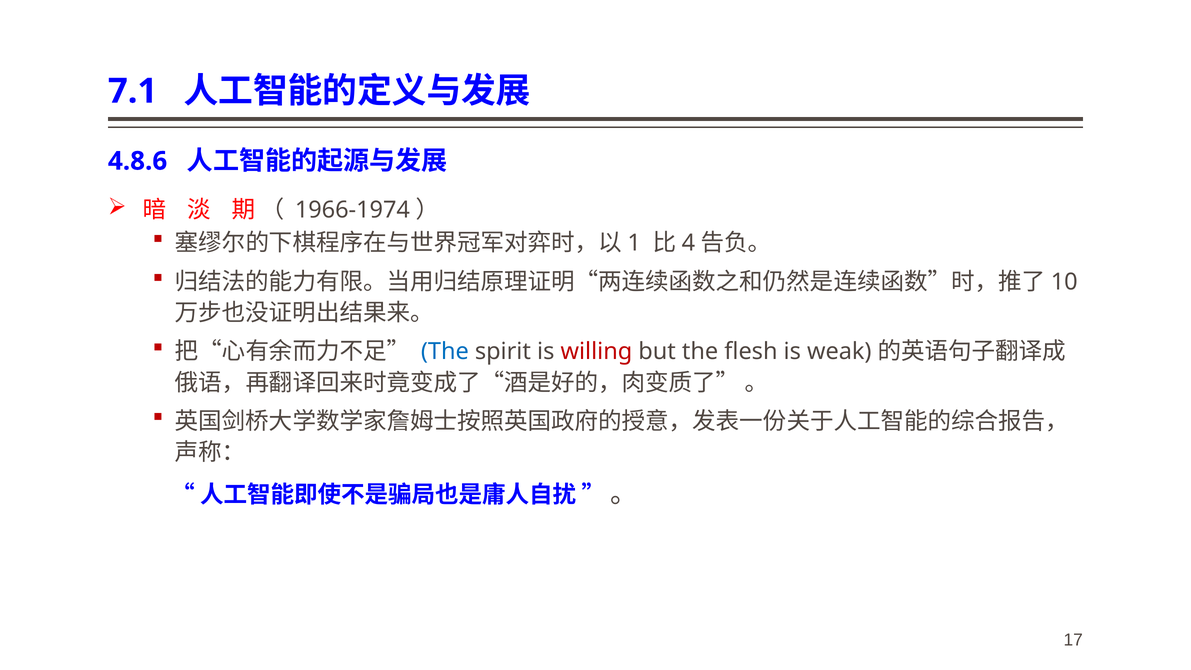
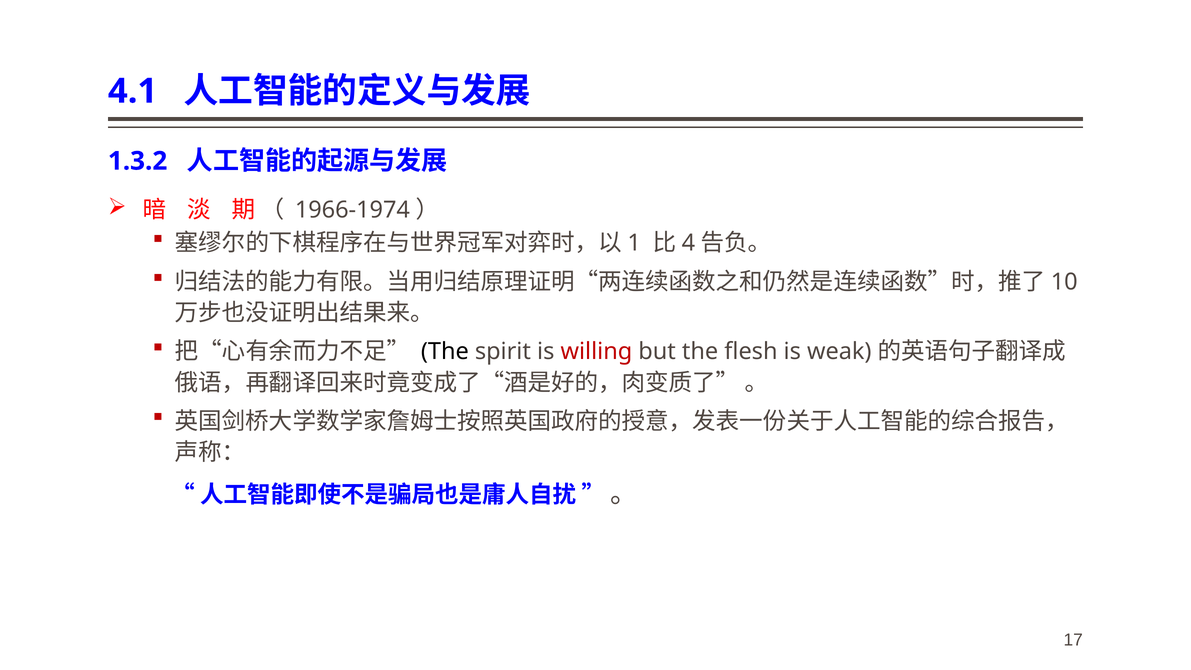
7.1: 7.1 -> 4.1
4.8.6: 4.8.6 -> 1.3.2
The at (445, 352) colour: blue -> black
